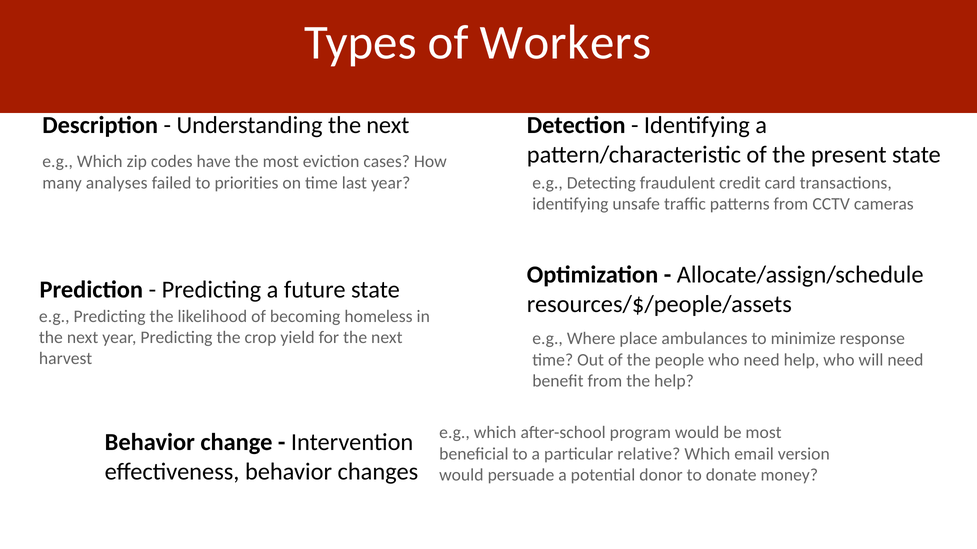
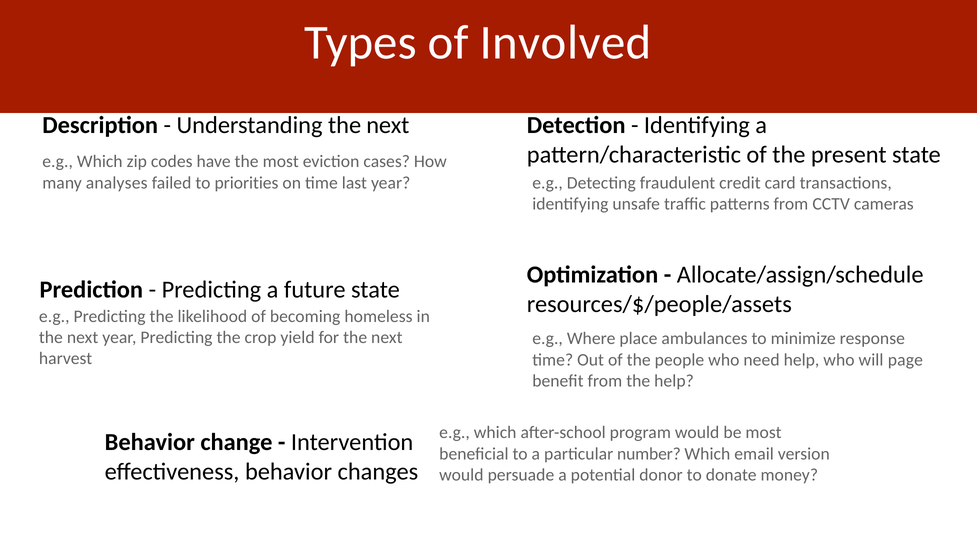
Workers: Workers -> Involved
will need: need -> page
relative: relative -> number
